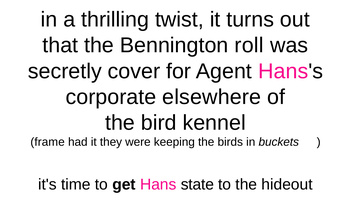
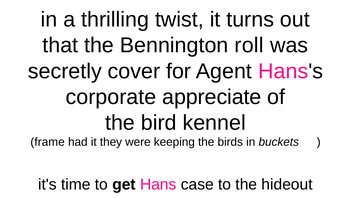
elsewhere: elsewhere -> appreciate
state: state -> case
